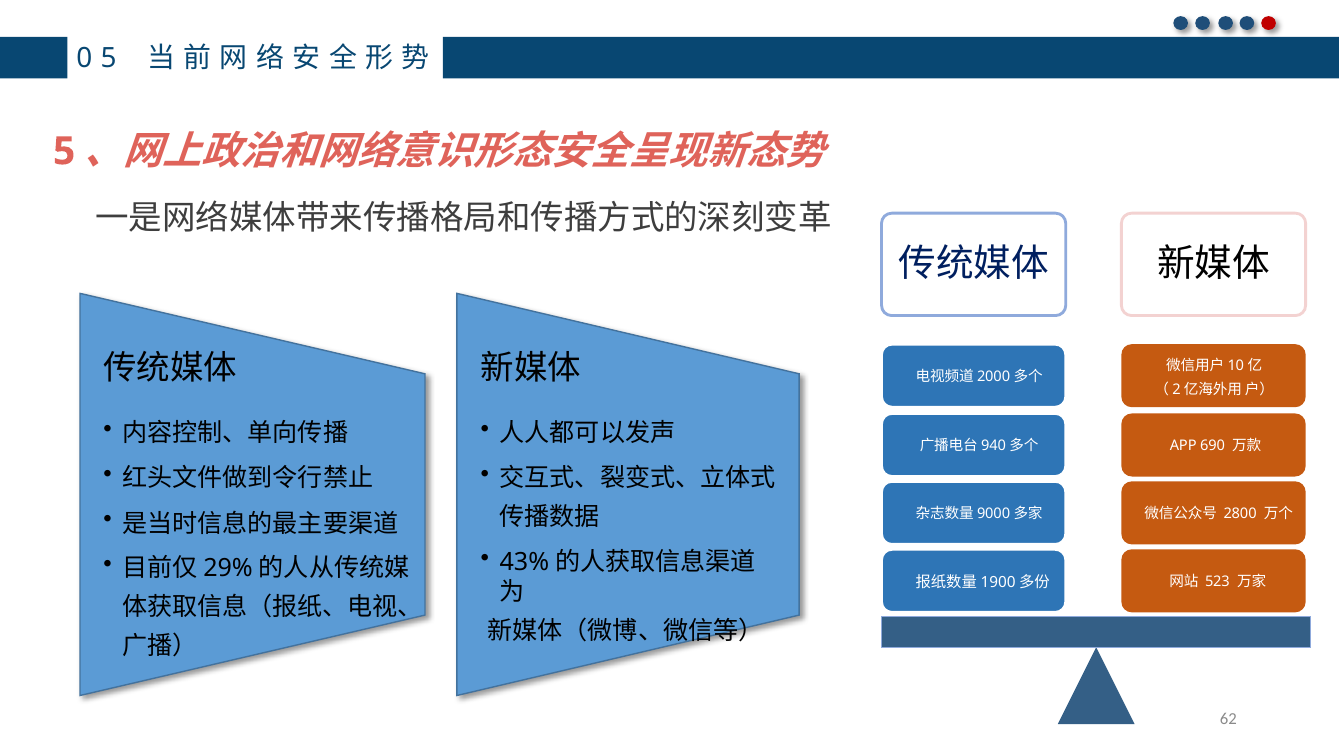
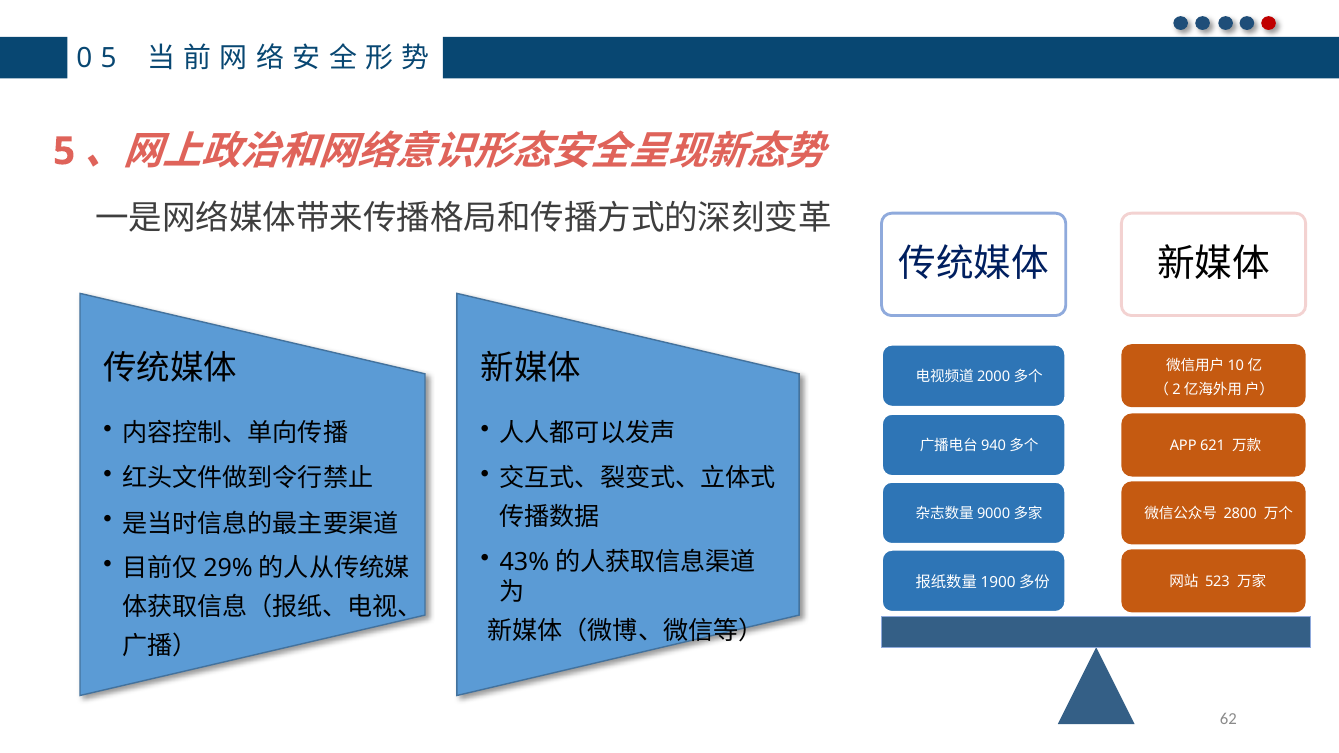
690: 690 -> 621
